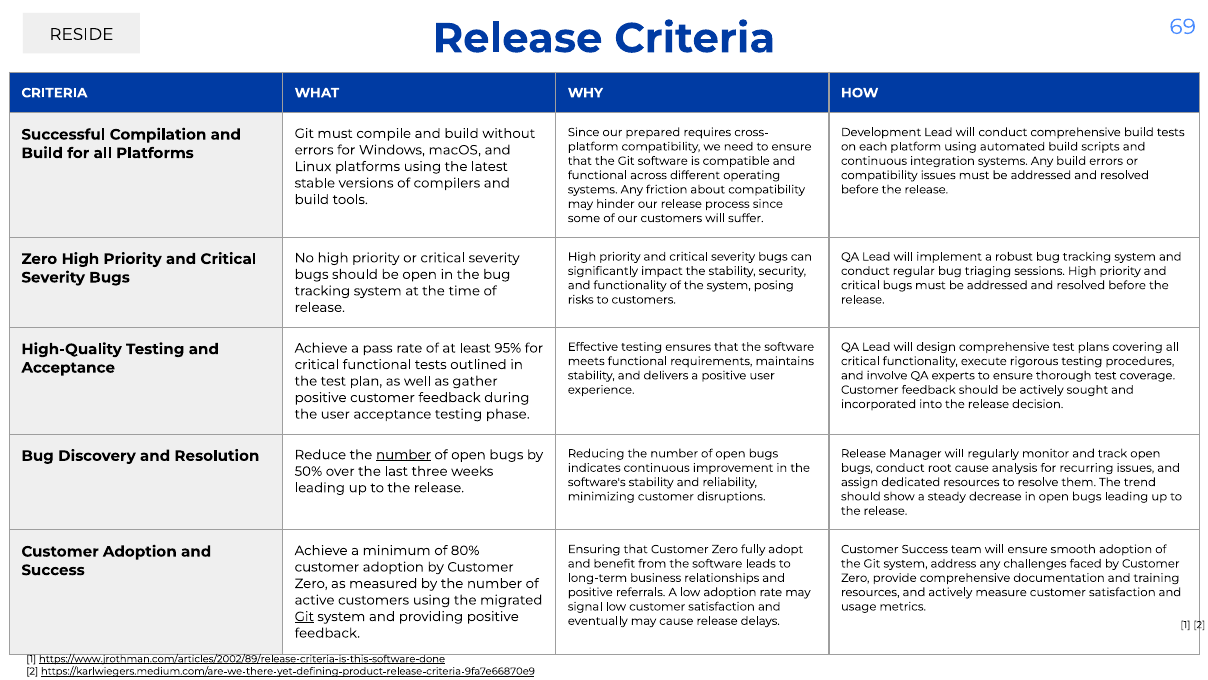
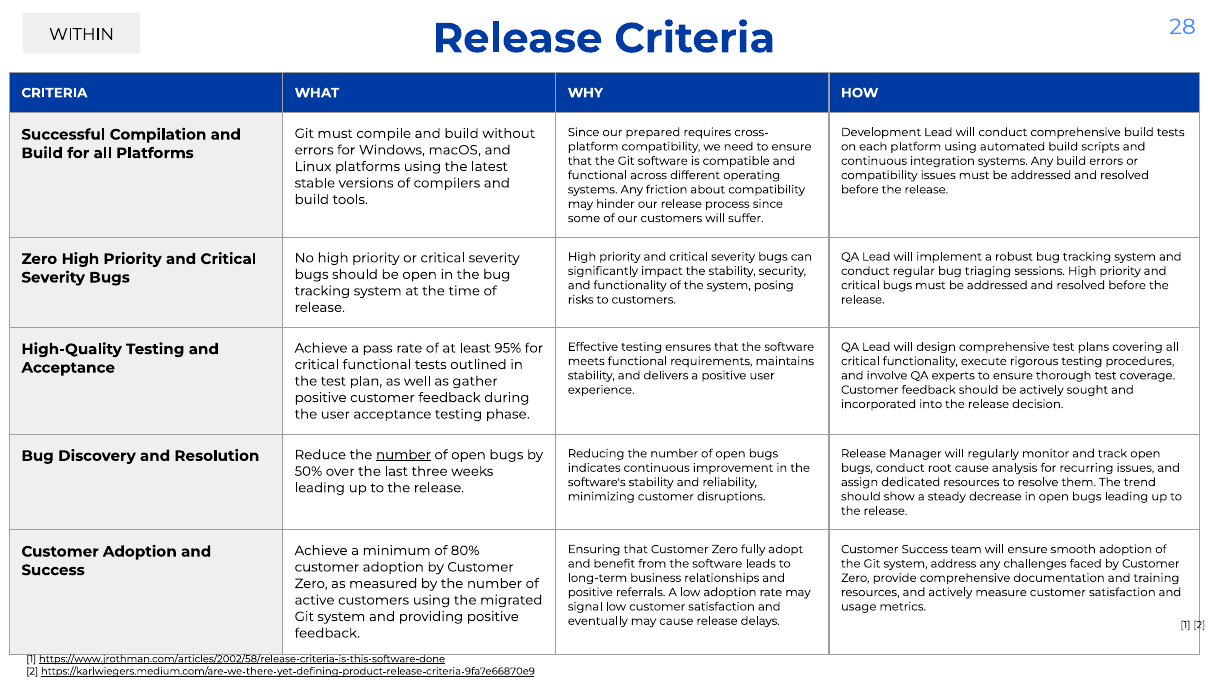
69: 69 -> 28
RESIDE: RESIDE -> WITHIN
Git at (304, 616) underline: present -> none
https://www.jrothman.com/articles/2002/89/release-criteria-is-this-software-done: https://www.jrothman.com/articles/2002/89/release-criteria-is-this-software-done -> https://www.jrothman.com/articles/2002/58/release-criteria-is-this-software-done
